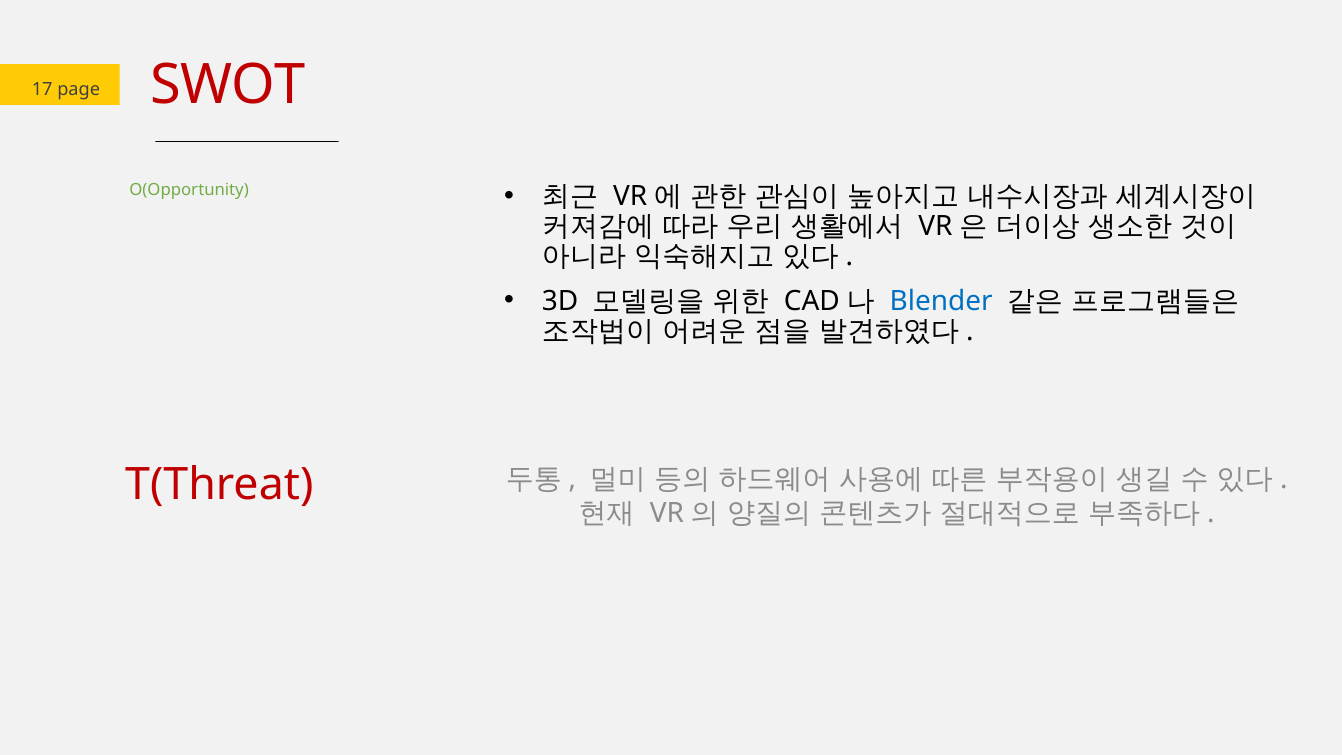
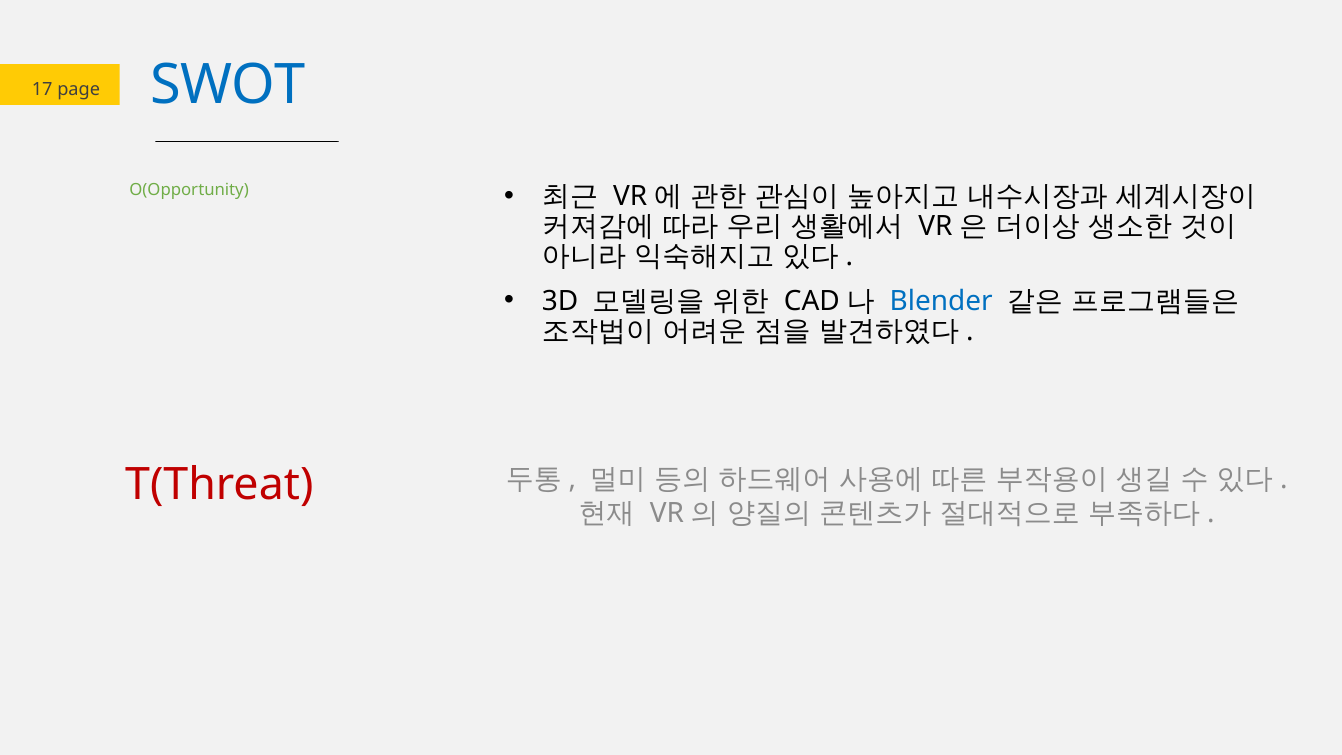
SWOT colour: red -> blue
